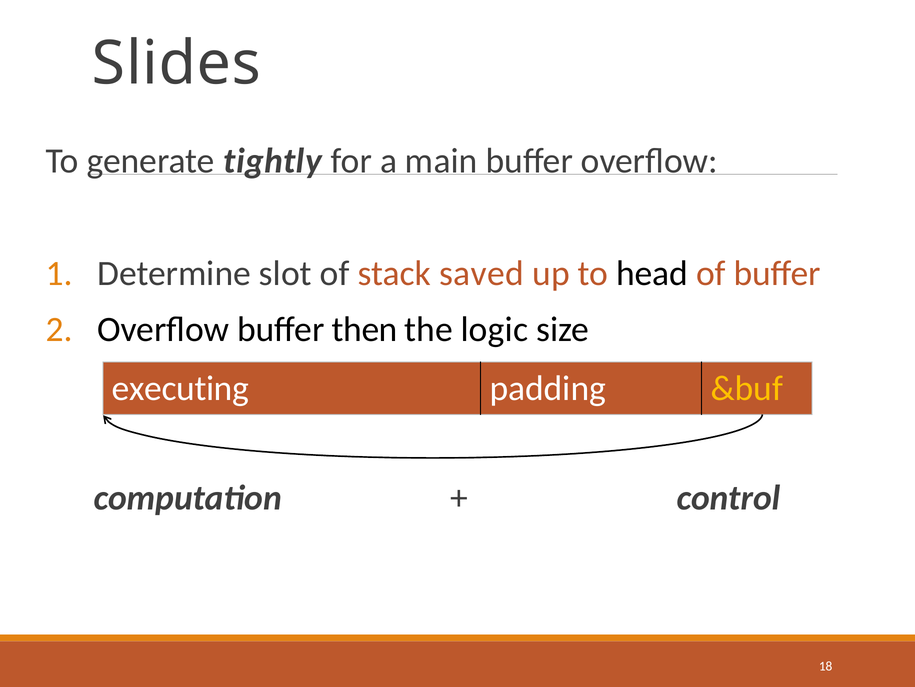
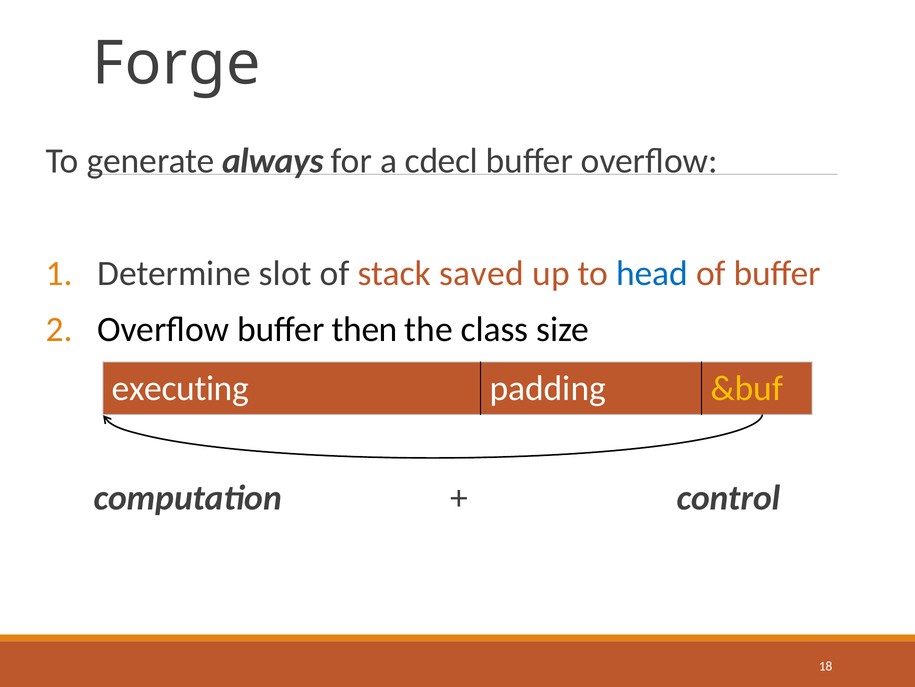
Slides: Slides -> Forge
tightly: tightly -> always
main: main -> cdecl
head colour: black -> blue
logic: logic -> class
